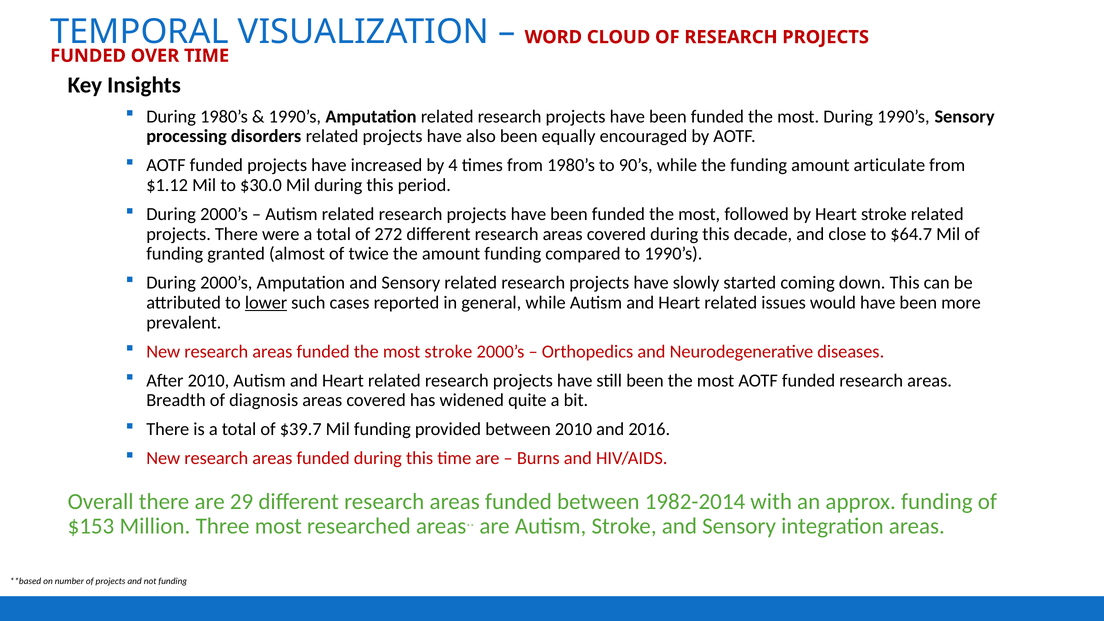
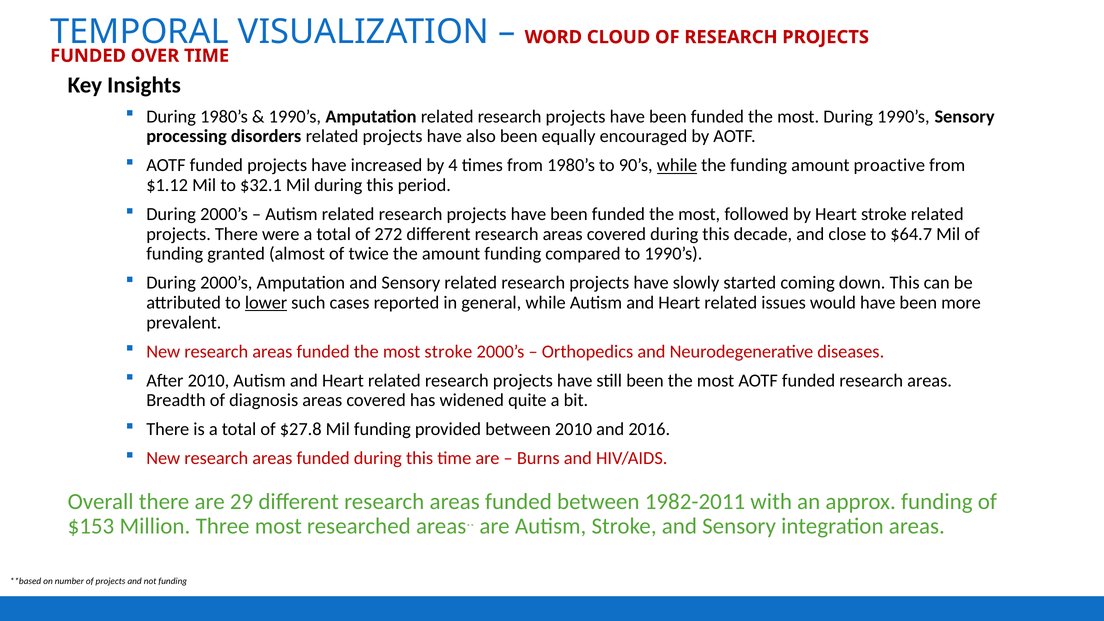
while at (677, 165) underline: none -> present
articulate: articulate -> proactive
$30.0: $30.0 -> $32.1
$39.7: $39.7 -> $27.8
1982-2014: 1982-2014 -> 1982-2011
